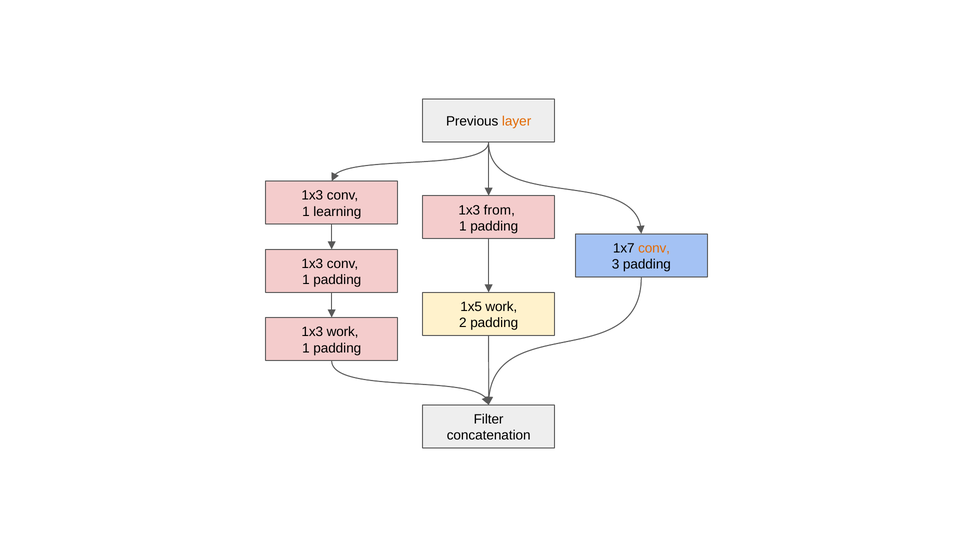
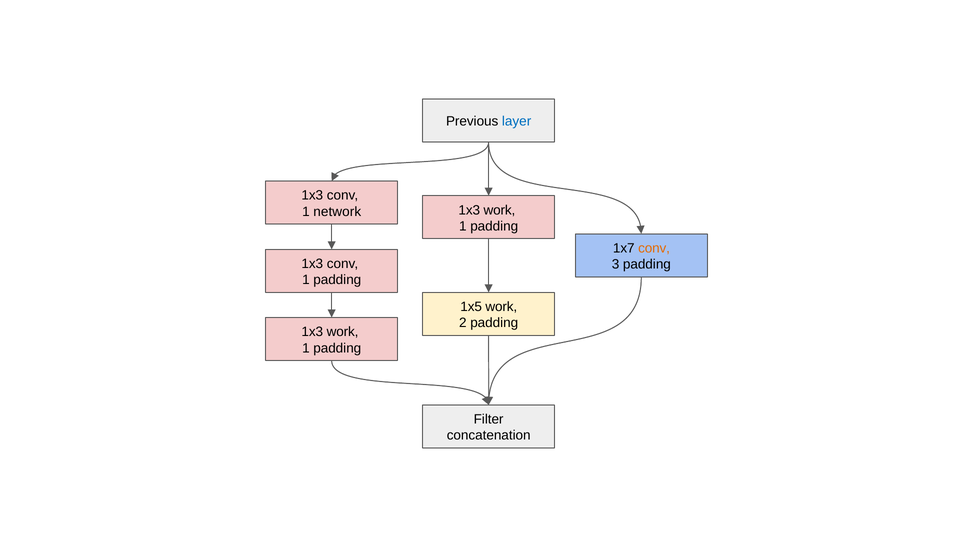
layer colour: orange -> blue
from at (499, 210): from -> work
learning: learning -> network
